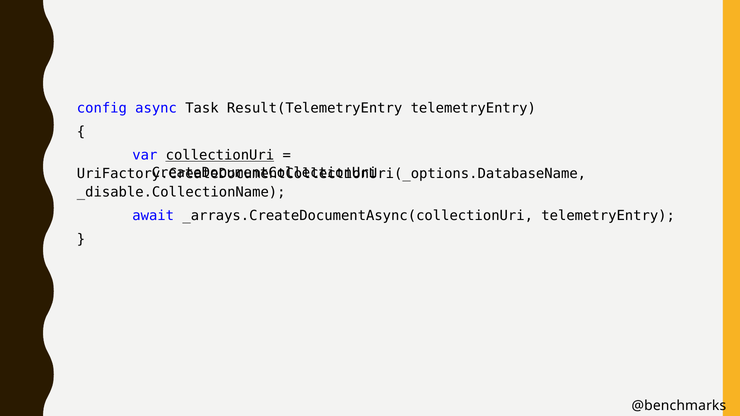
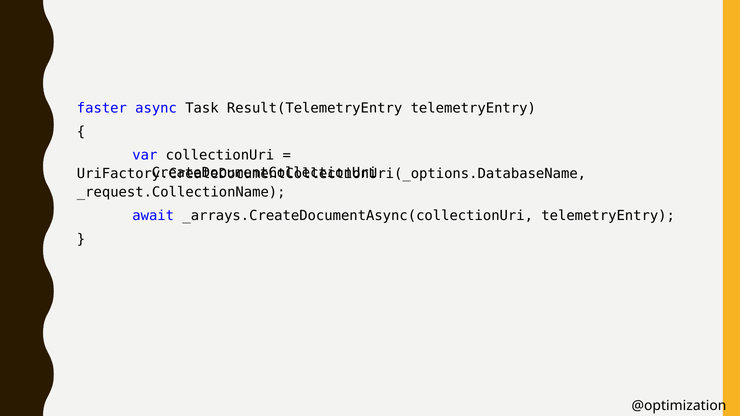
config: config -> faster
collectionUri underline: present -> none
_disable.CollectionName: _disable.CollectionName -> _request.CollectionName
@benchmarks: @benchmarks -> @optimization
